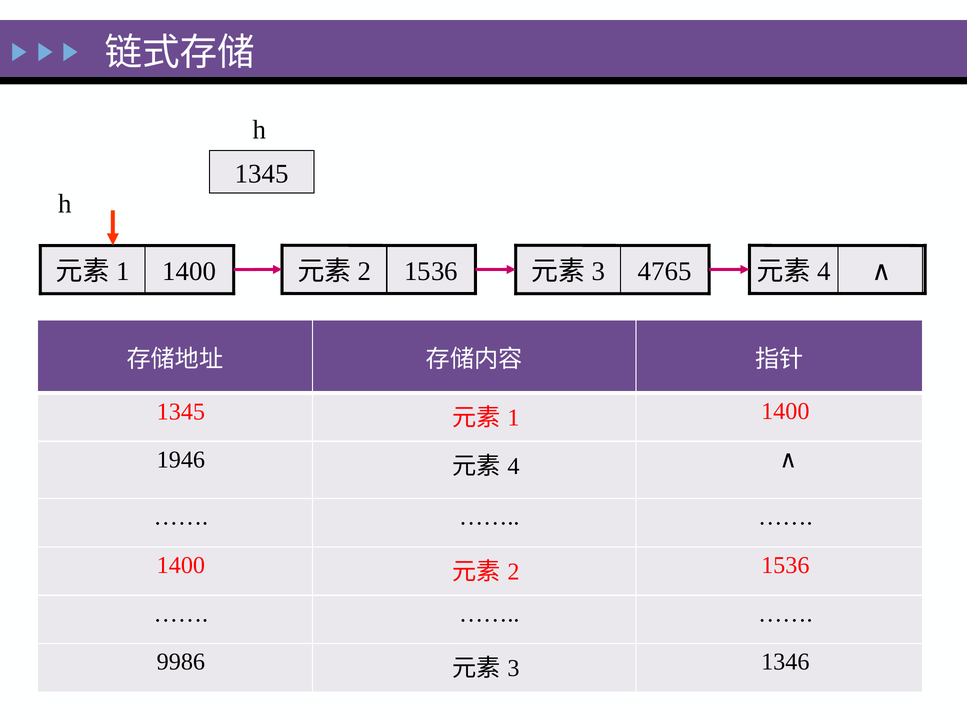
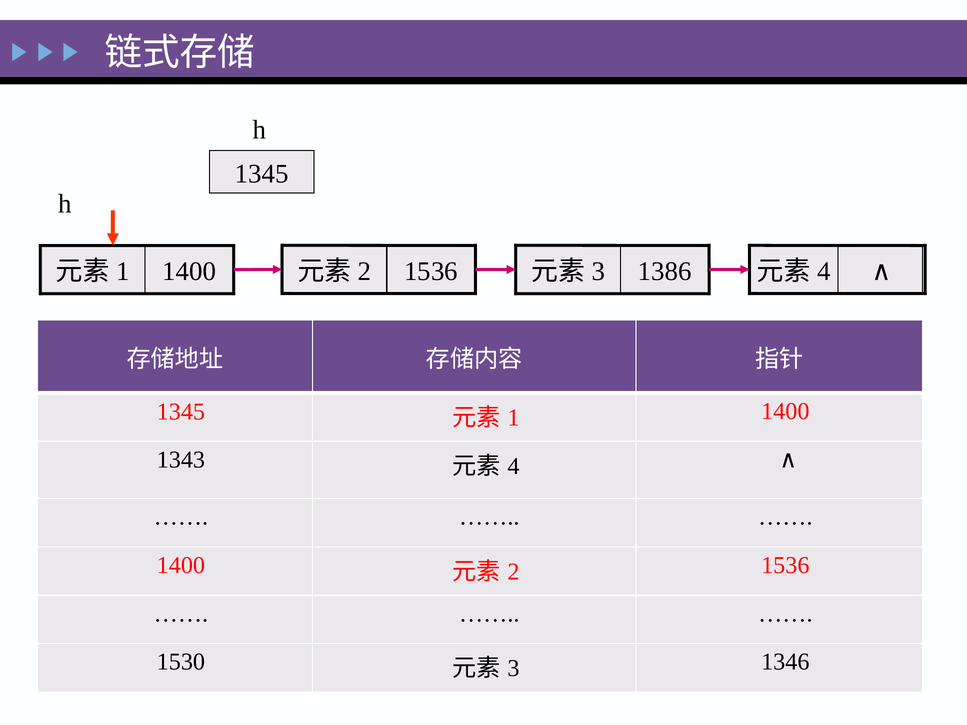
4765: 4765 -> 1386
1946: 1946 -> 1343
9986: 9986 -> 1530
